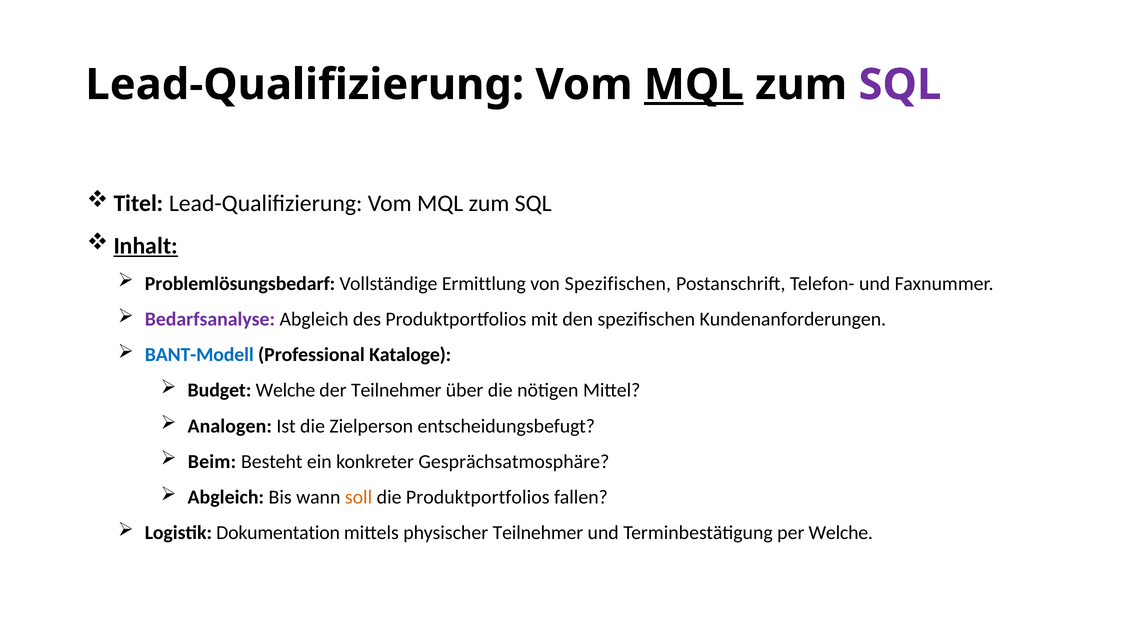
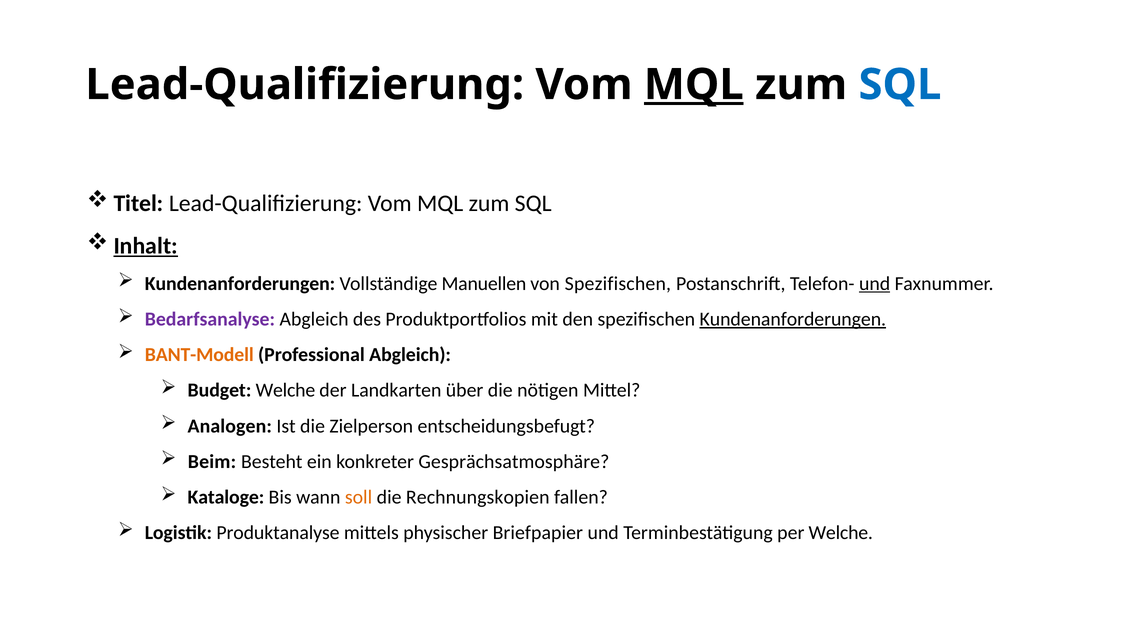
SQL at (900, 85) colour: purple -> blue
Problemlösungsbedarf at (240, 284): Problemlösungsbedarf -> Kundenanforderungen
Ermittlung: Ermittlung -> Manuellen
und at (875, 284) underline: none -> present
Kundenanforderungen at (793, 319) underline: none -> present
BANT-Modell colour: blue -> orange
Professional Kataloge: Kataloge -> Abgleich
der Teilnehmer: Teilnehmer -> Landkarten
Abgleich at (226, 497): Abgleich -> Kataloge
die Produktportfolios: Produktportfolios -> Rechnungskopien
Dokumentation: Dokumentation -> Produktanalyse
physischer Teilnehmer: Teilnehmer -> Briefpapier
